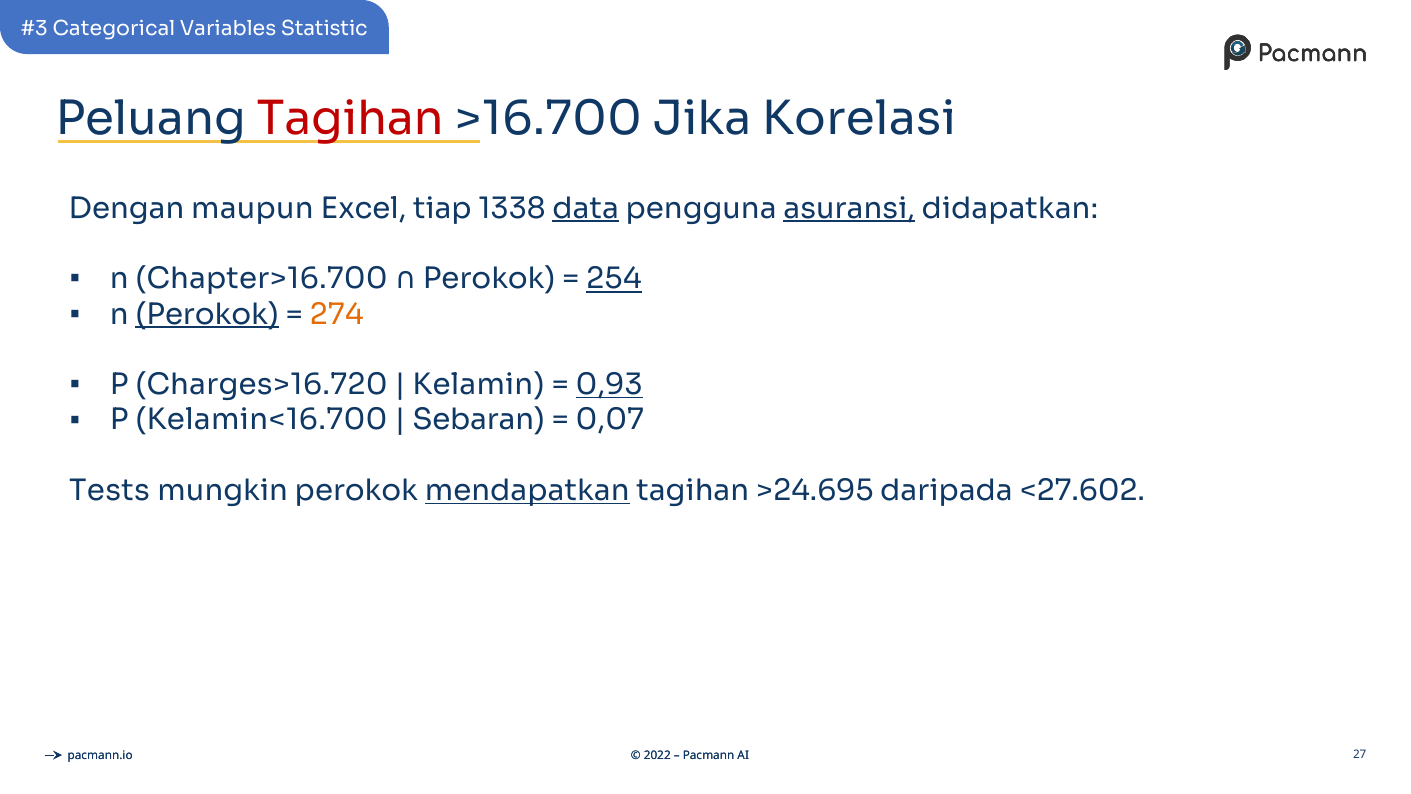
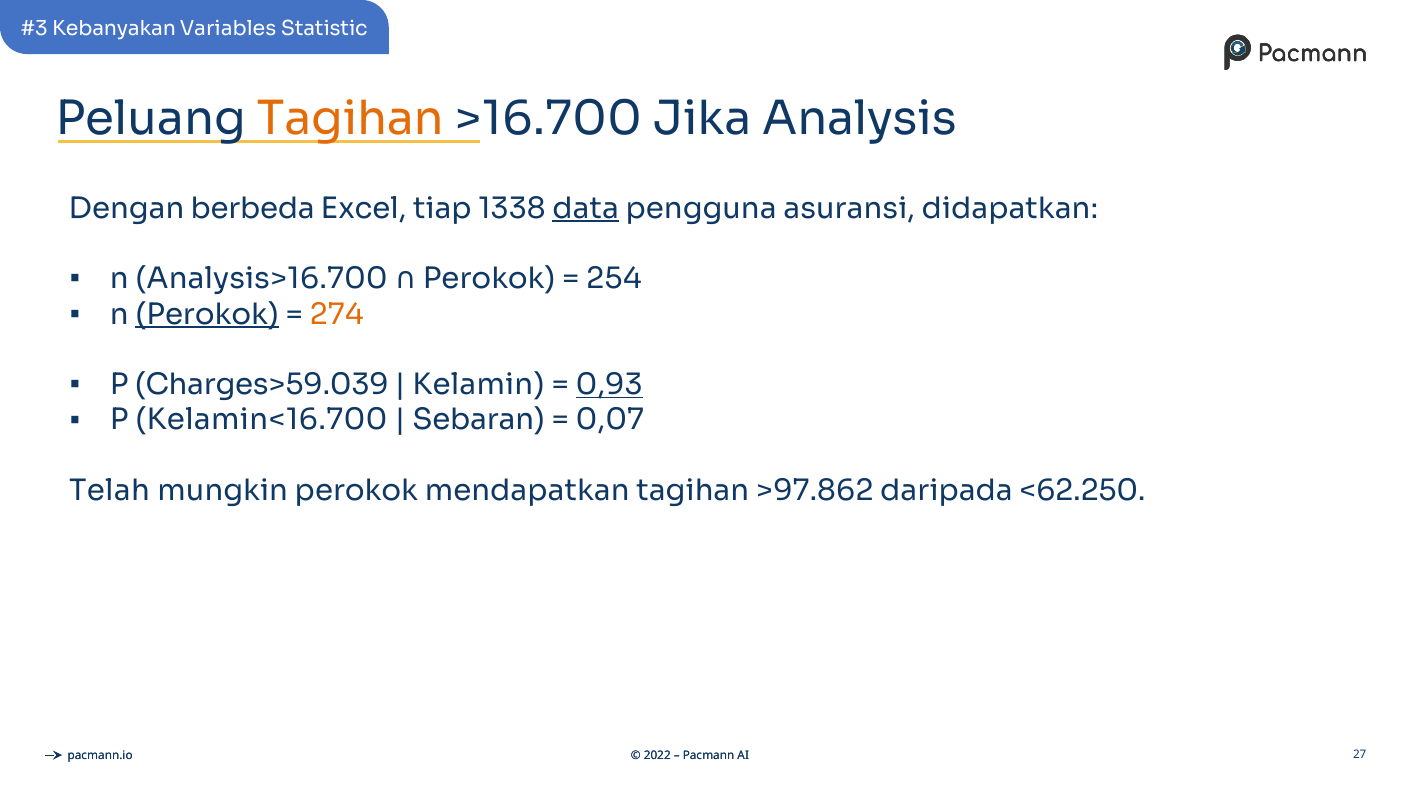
Categorical: Categorical -> Kebanyakan
Tagihan at (350, 119) colour: red -> orange
Korelasi: Korelasi -> Analysis
maupun: maupun -> berbeda
asuransi underline: present -> none
Chapter>16.700: Chapter>16.700 -> Analysis>16.700
254 underline: present -> none
Charges>16.720: Charges>16.720 -> Charges>59.039
Tests: Tests -> Telah
mendapatkan underline: present -> none
>24.695: >24.695 -> >97.862
<27.602: <27.602 -> <62.250
